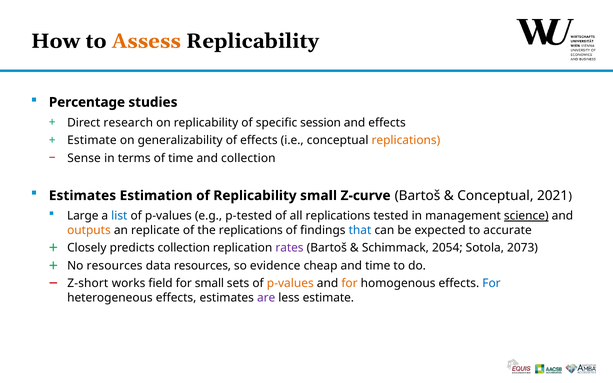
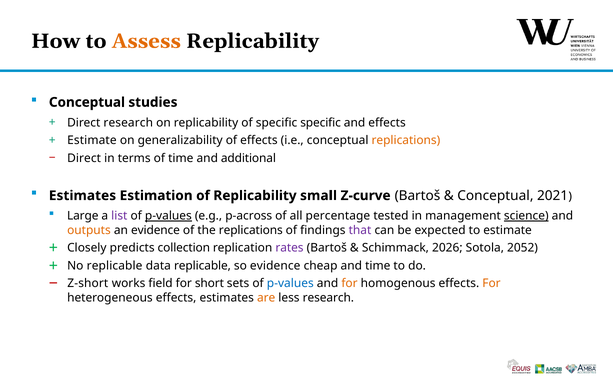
Percentage at (87, 102): Percentage -> Conceptual
specific session: session -> specific
Sense at (84, 158): Sense -> Direct
and collection: collection -> additional
list colour: blue -> purple
p-values at (168, 216) underline: none -> present
p-tested: p-tested -> p-across
all replications: replications -> percentage
an replicate: replicate -> evidence
that colour: blue -> purple
to accurate: accurate -> estimate
2054: 2054 -> 2026
2073: 2073 -> 2052
No resources: resources -> replicable
data resources: resources -> replicable
for small: small -> short
p-values at (290, 284) colour: orange -> blue
For at (491, 284) colour: blue -> orange
are colour: purple -> orange
less estimate: estimate -> research
